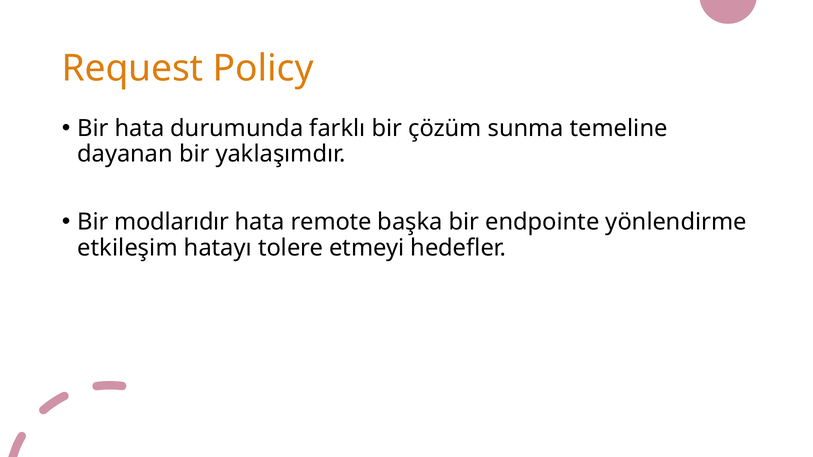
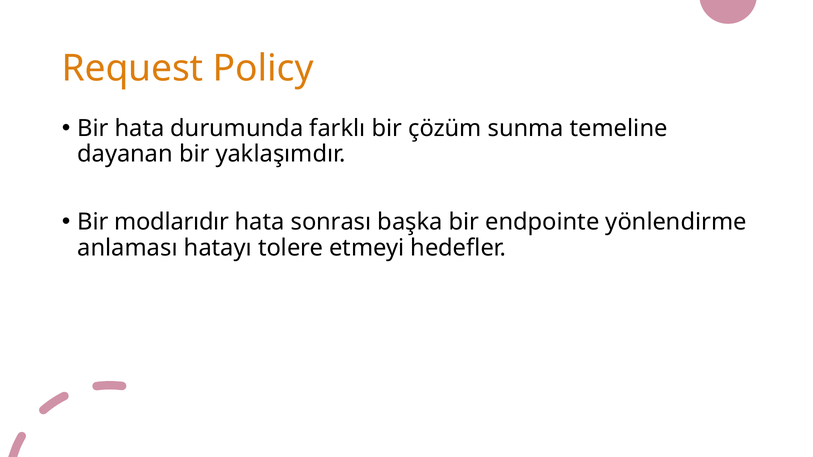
remote: remote -> sonrası
etkileşim: etkileşim -> anlaması
